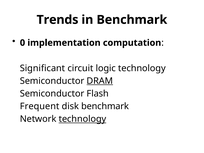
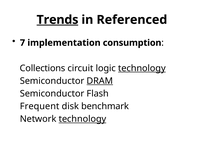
Trends underline: none -> present
in Benchmark: Benchmark -> Referenced
0: 0 -> 7
computation: computation -> consumption
Significant: Significant -> Collections
technology at (142, 68) underline: none -> present
